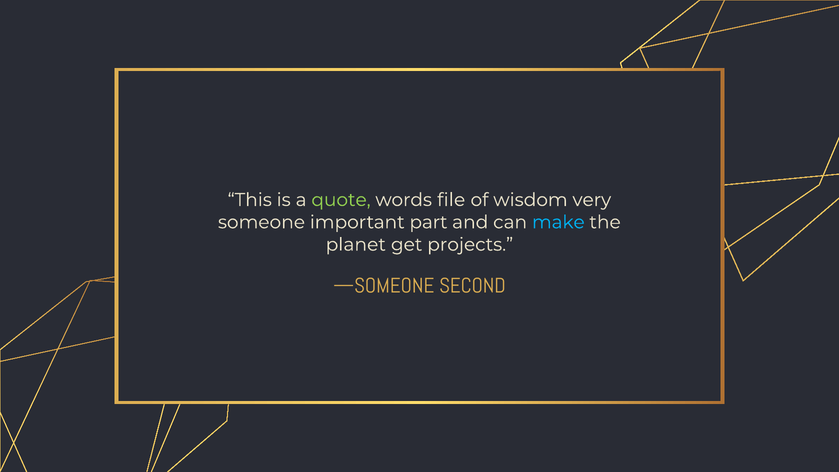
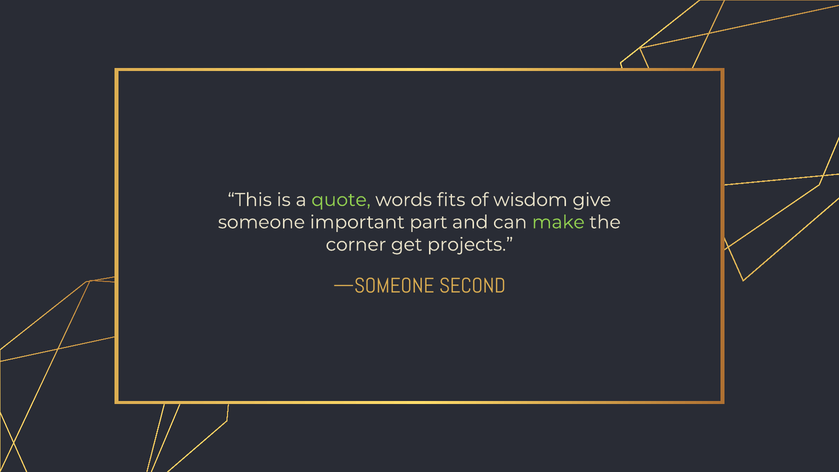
file: file -> fits
very: very -> give
make colour: light blue -> light green
planet: planet -> corner
